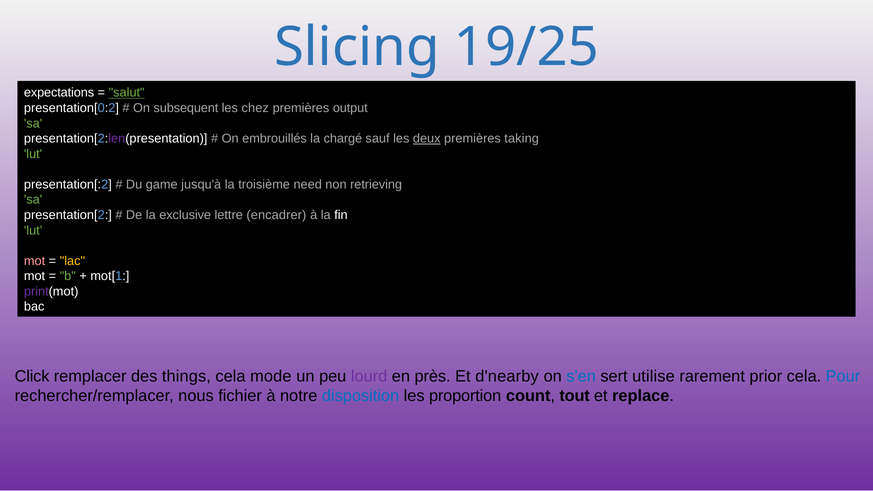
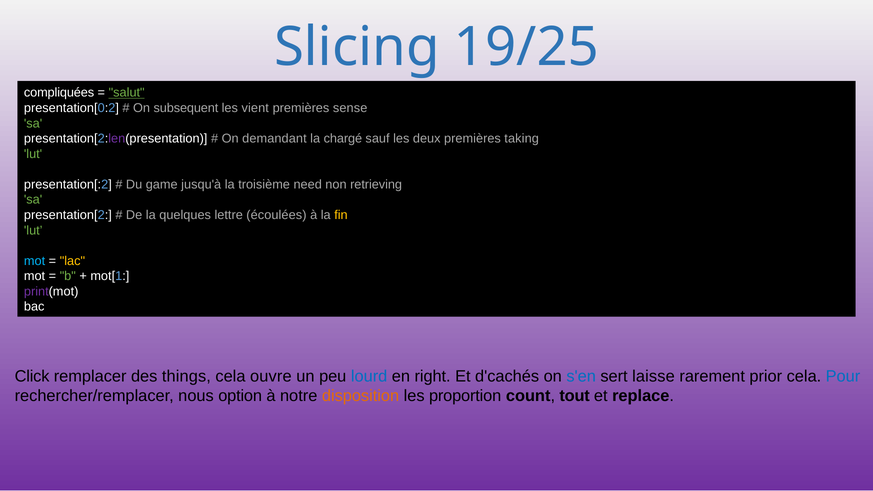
expectations: expectations -> compliquées
chez: chez -> vient
output: output -> sense
embrouillés: embrouillés -> demandant
deux underline: present -> none
exclusive: exclusive -> quelques
encadrer: encadrer -> écoulées
fin colour: white -> yellow
mot at (35, 261) colour: pink -> light blue
mode: mode -> ouvre
lourd colour: purple -> blue
près: près -> right
d'nearby: d'nearby -> d'cachés
utilise: utilise -> laisse
fichier: fichier -> option
disposition colour: blue -> orange
